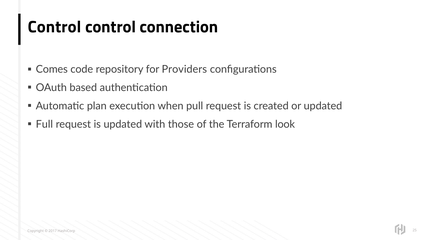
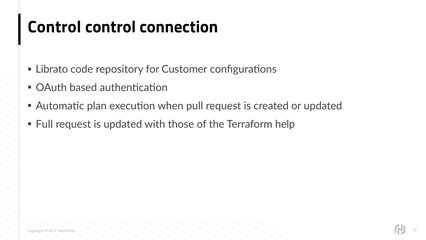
Comes: Comes -> Librato
Providers: Providers -> Customer
look: look -> help
